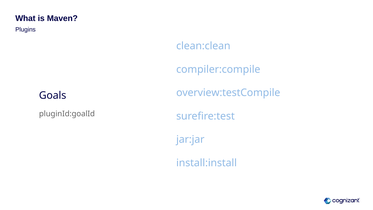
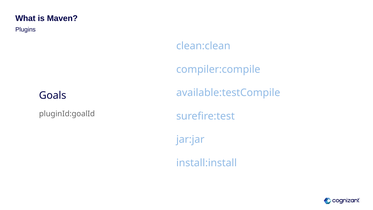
overview:testCompile: overview:testCompile -> available:testCompile
